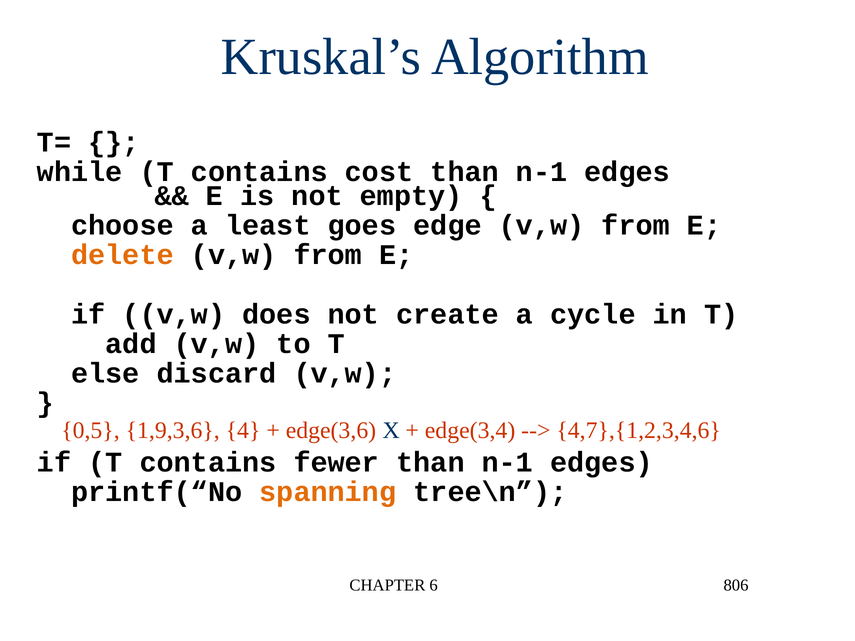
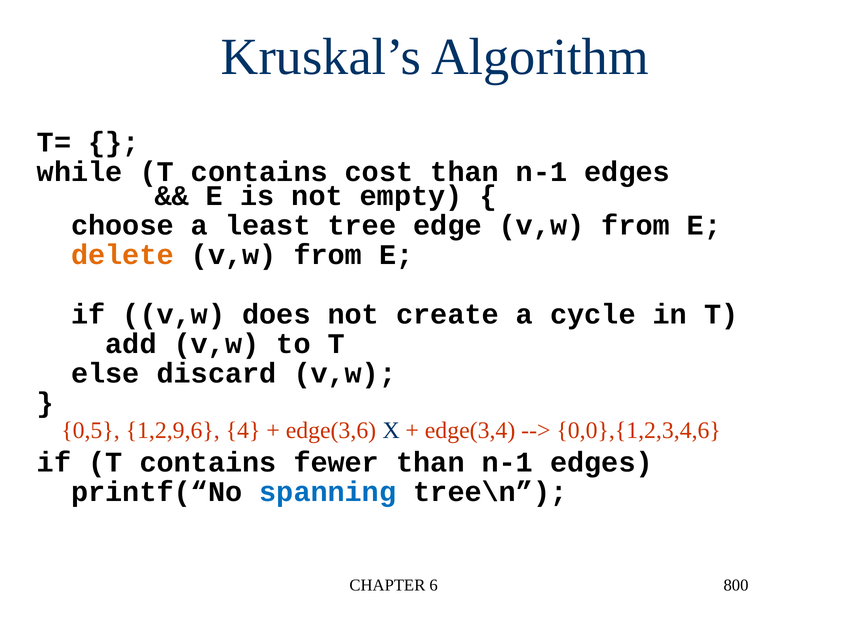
goes: goes -> tree
1,9,3,6: 1,9,3,6 -> 1,2,9,6
4,7},{1,2,3,4,6: 4,7},{1,2,3,4,6 -> 0,0},{1,2,3,4,6
spanning colour: orange -> blue
806: 806 -> 800
